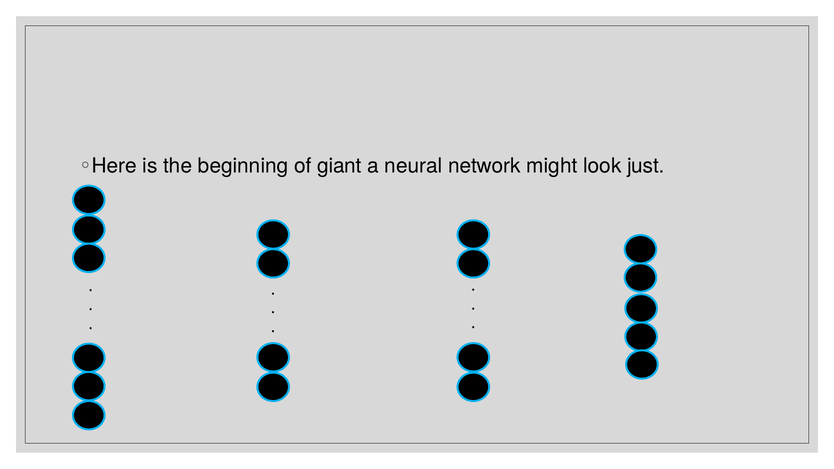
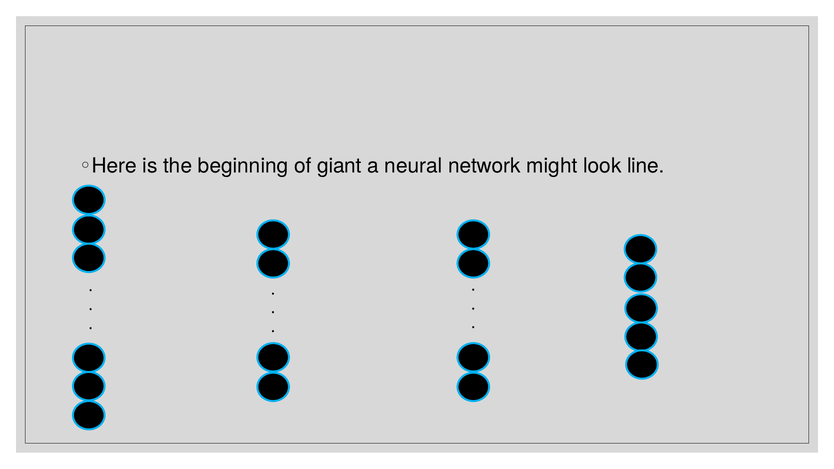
just: just -> line
